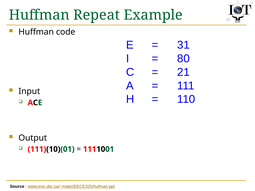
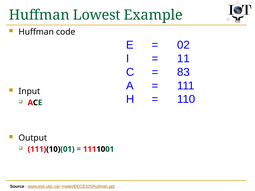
Repeat: Repeat -> Lowest
31: 31 -> 02
80: 80 -> 11
21: 21 -> 83
